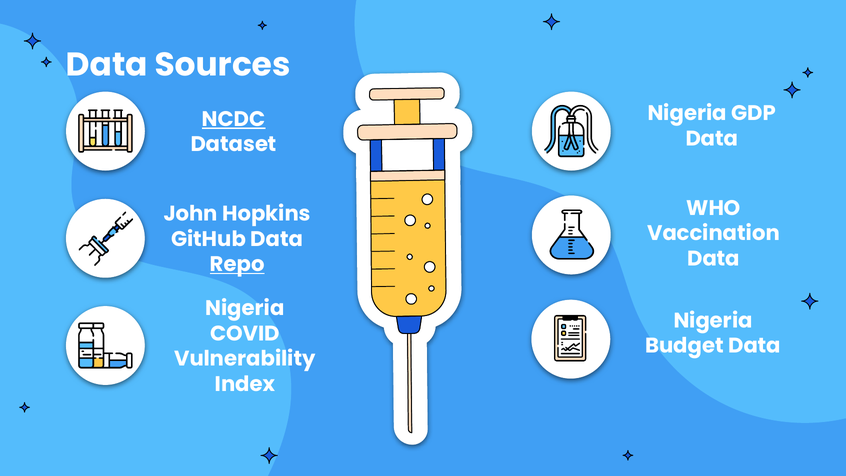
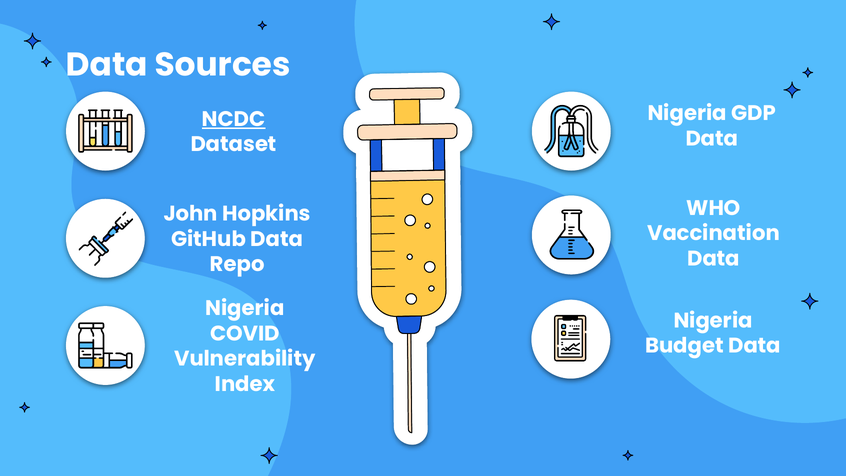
Repo underline: present -> none
